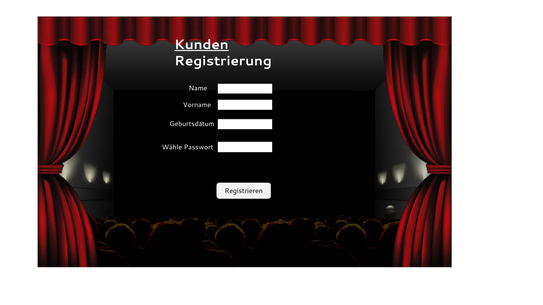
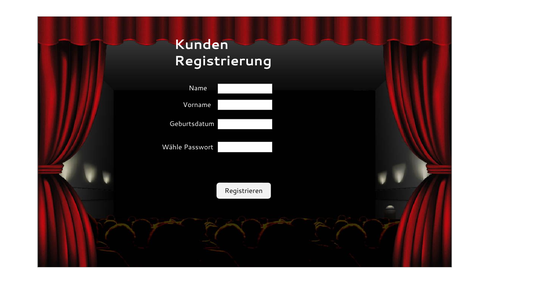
Kunden underline: present -> none
